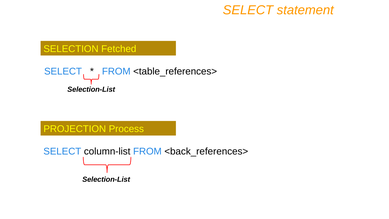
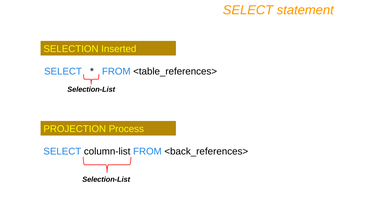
Fetched: Fetched -> Inserted
